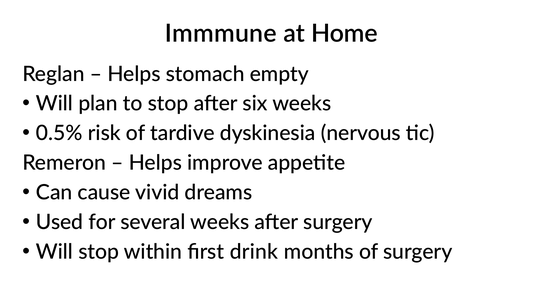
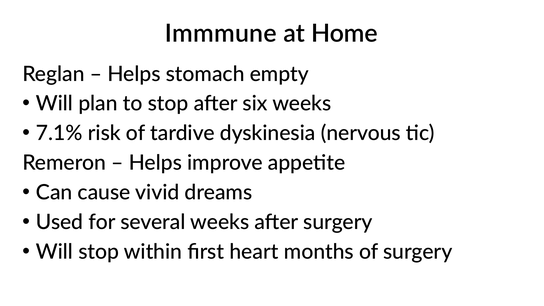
0.5%: 0.5% -> 7.1%
drink: drink -> heart
